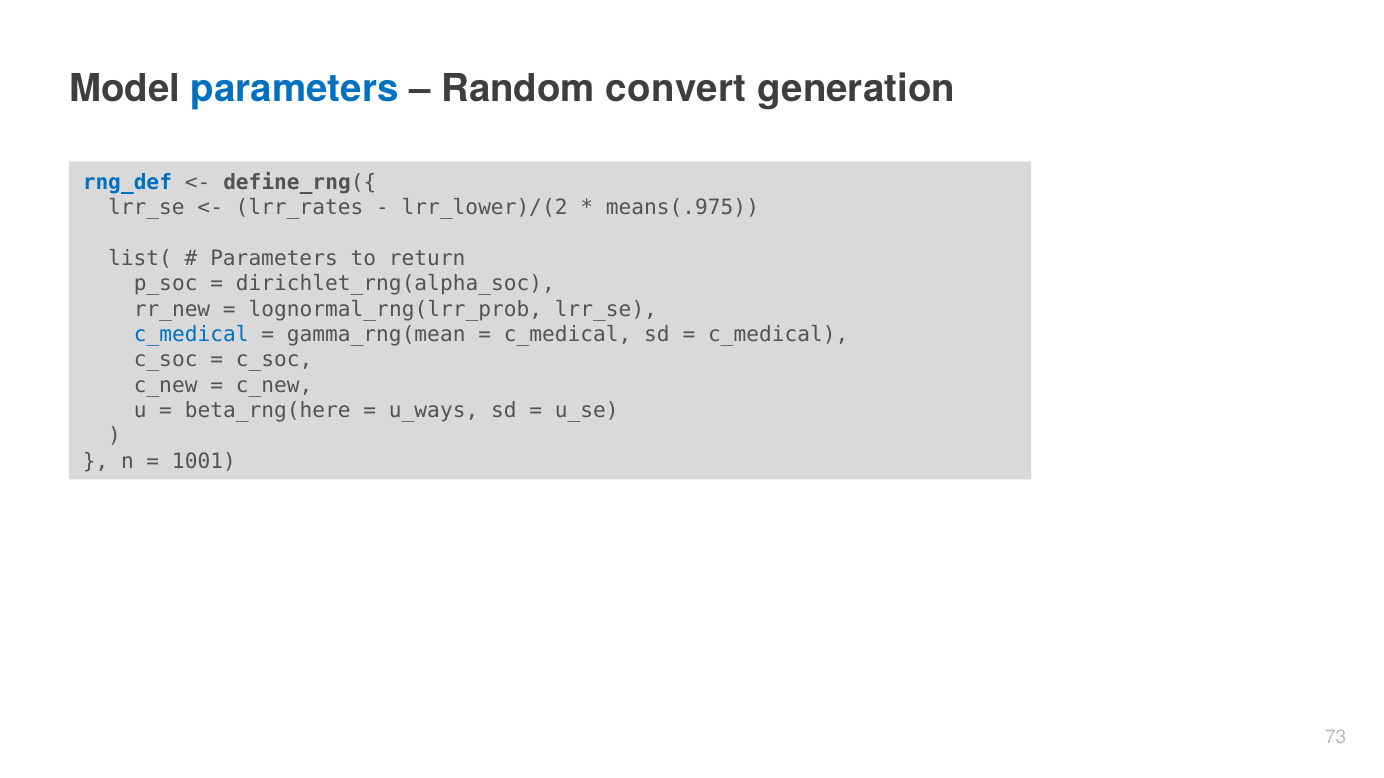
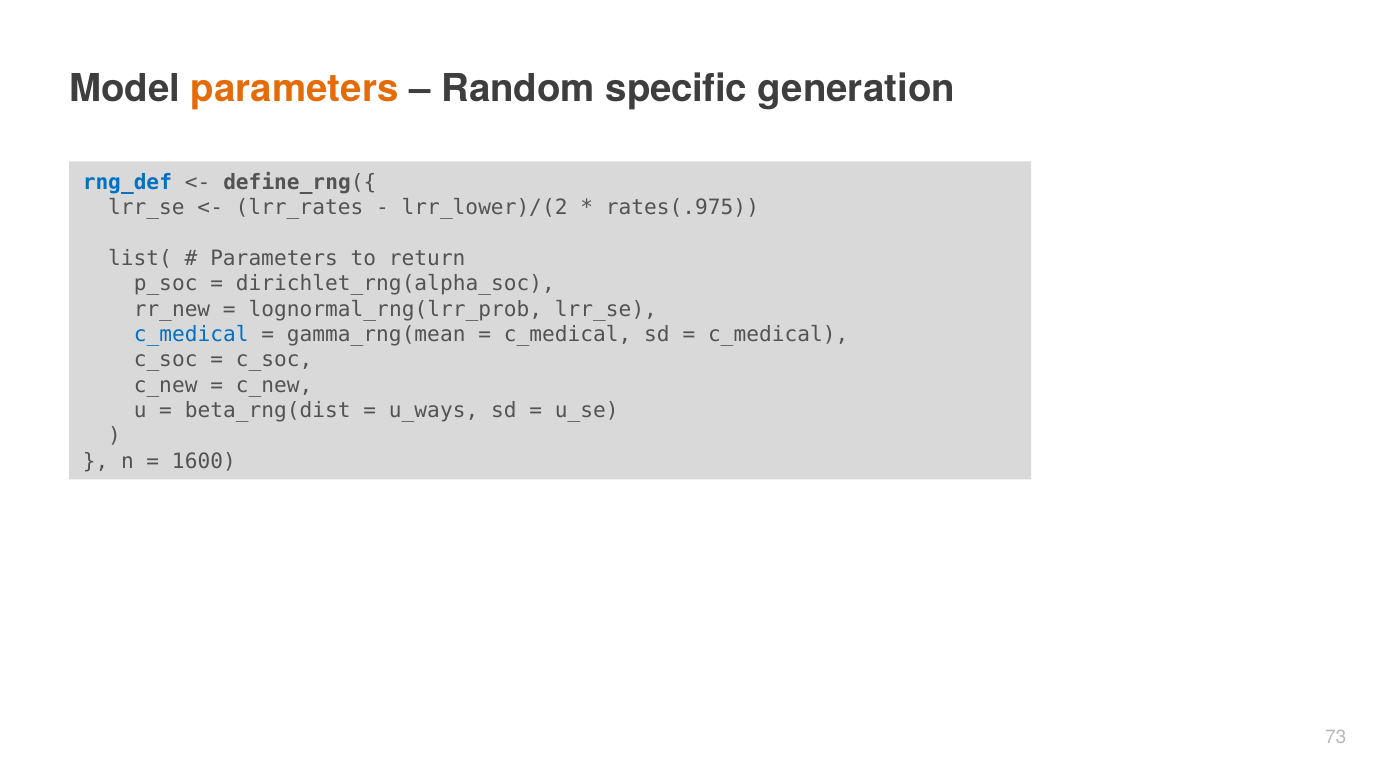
parameters at (295, 89) colour: blue -> orange
convert: convert -> specific
means(.975: means(.975 -> rates(.975
beta_rng(here: beta_rng(here -> beta_rng(dist
1001: 1001 -> 1600
